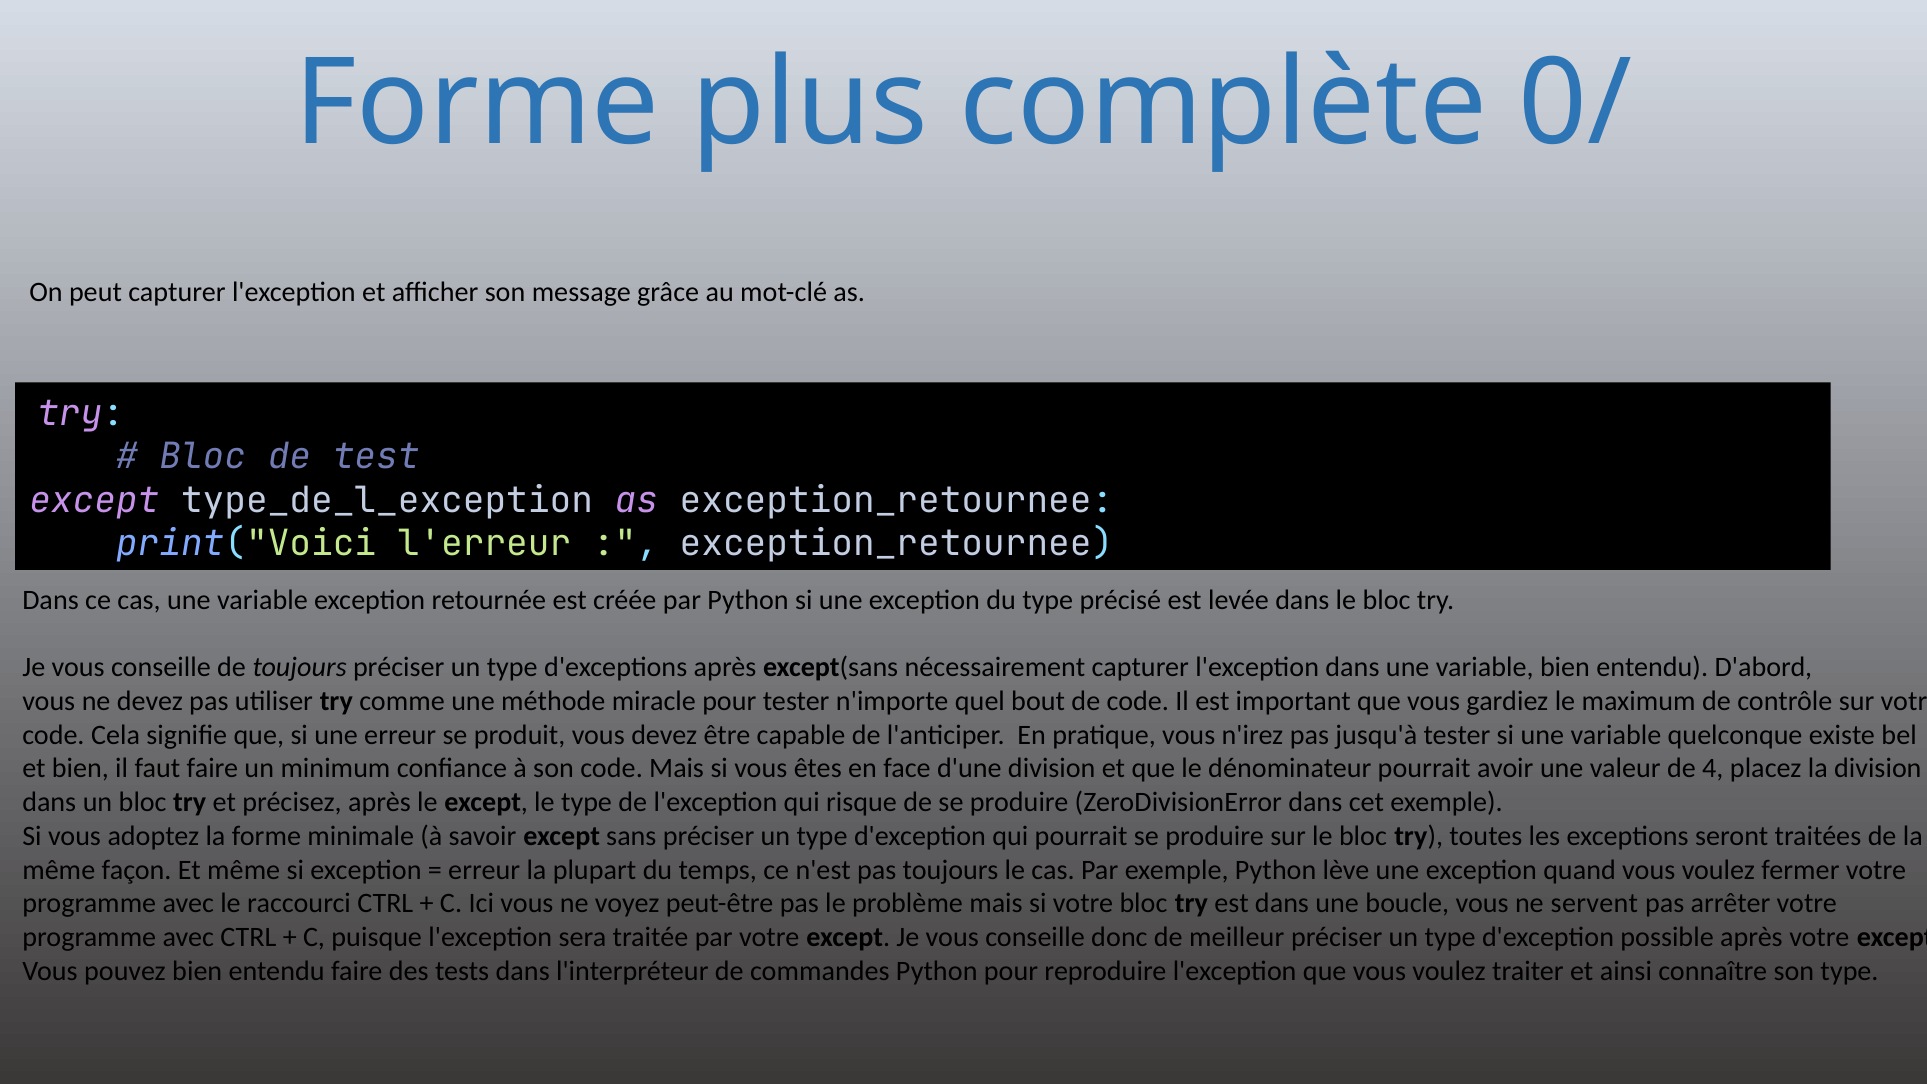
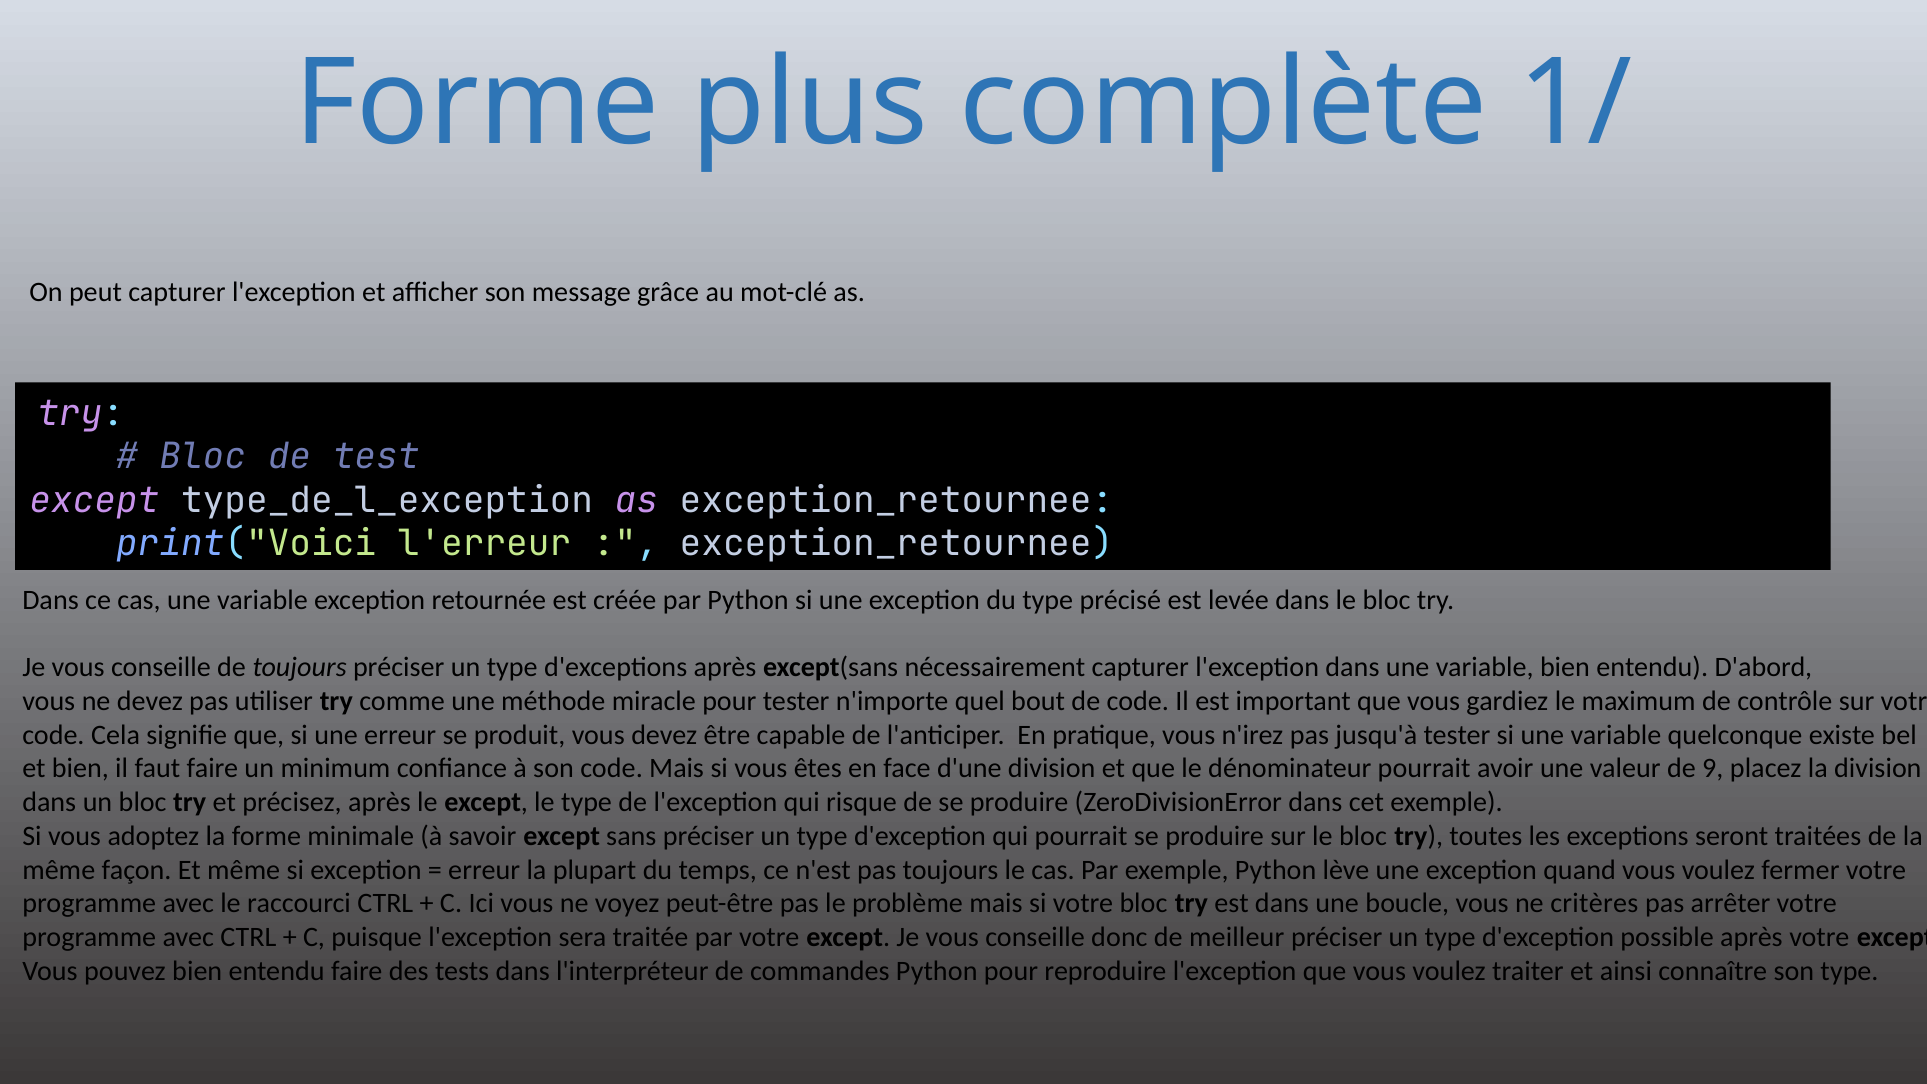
0/: 0/ -> 1/
4: 4 -> 9
servent: servent -> critères
